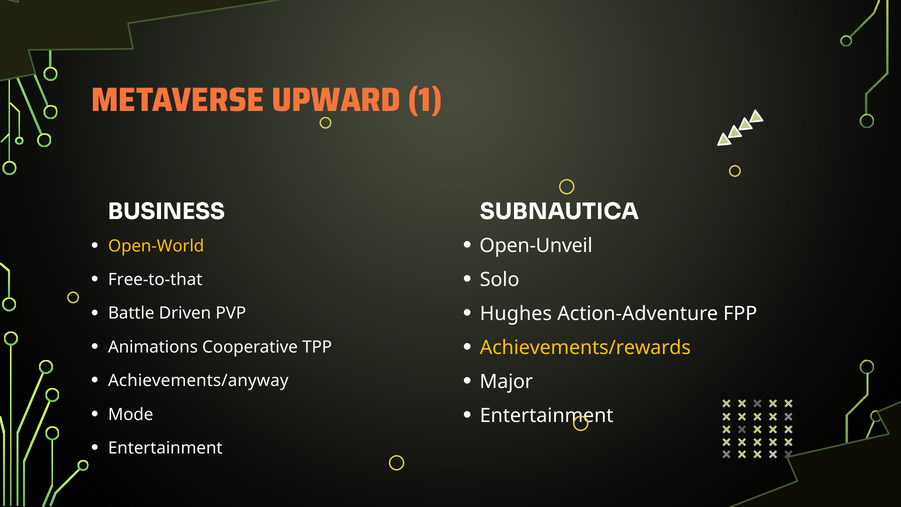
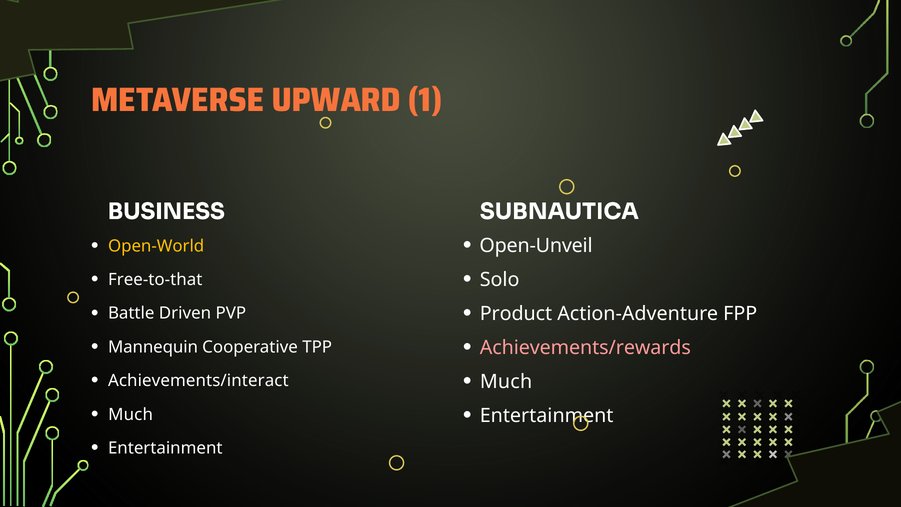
Hughes: Hughes -> Product
Achievements/rewards colour: yellow -> pink
Animations: Animations -> Mannequin
Major at (506, 381): Major -> Much
Achievements/anyway: Achievements/anyway -> Achievements/interact
Mode at (131, 414): Mode -> Much
